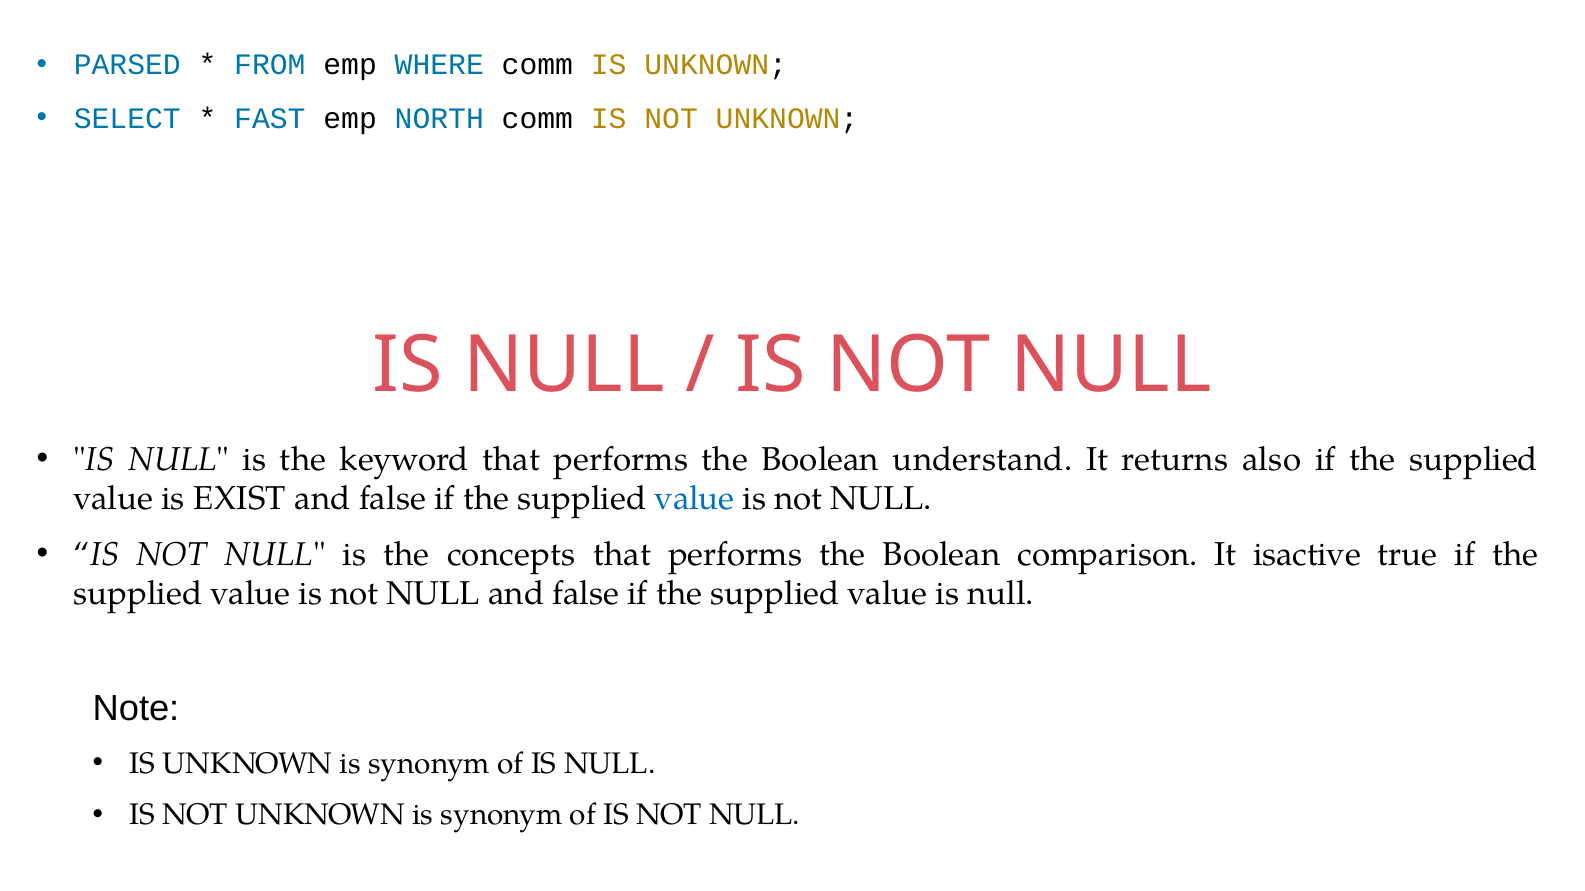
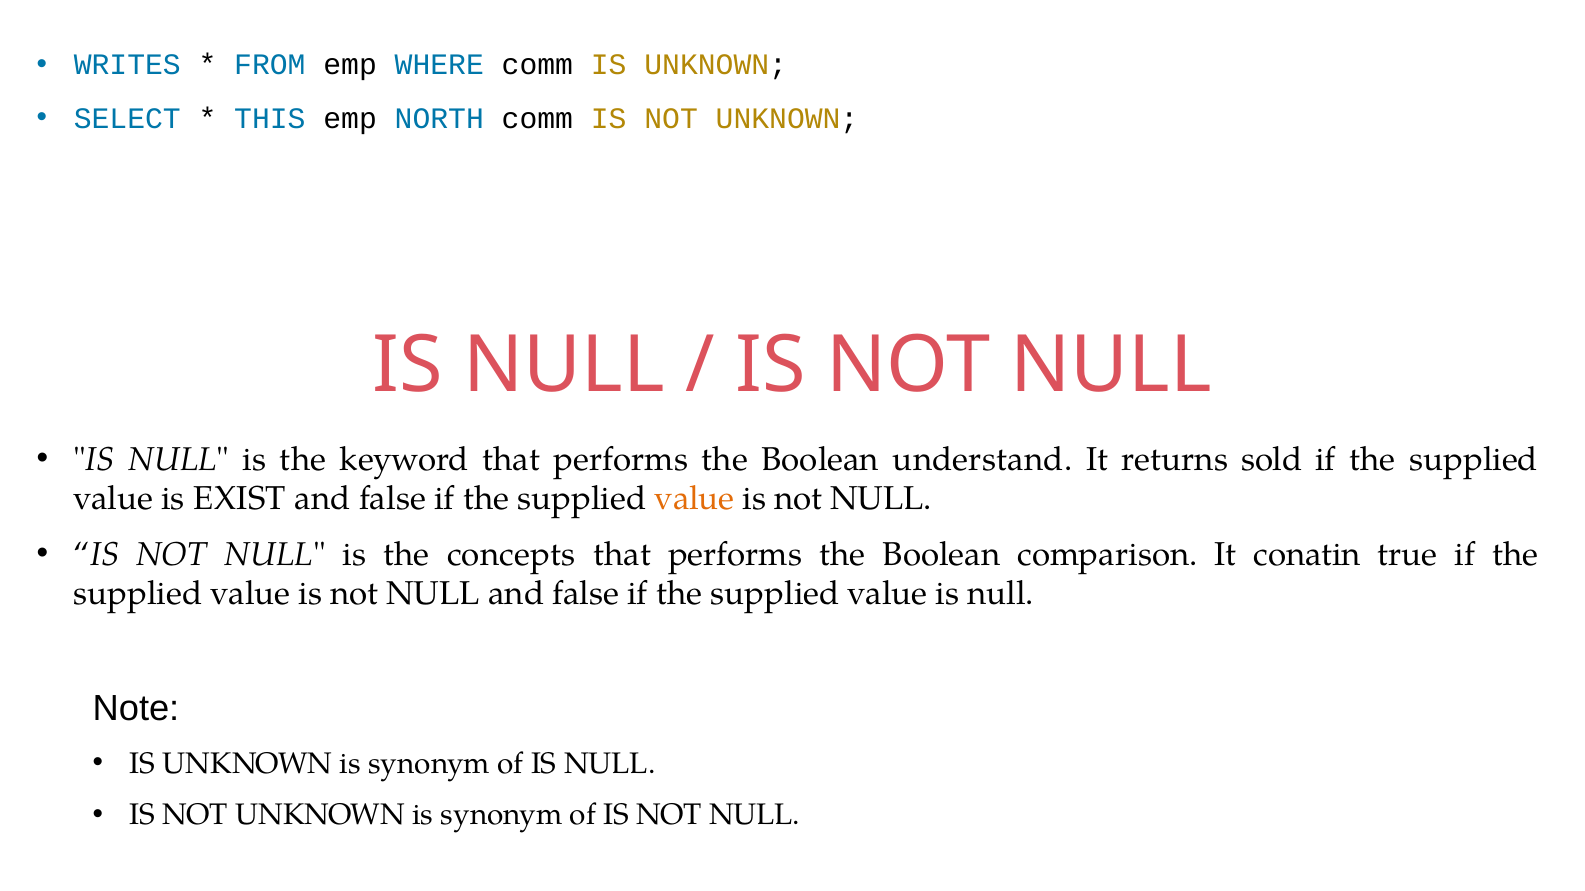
PARSED: PARSED -> WRITES
FAST: FAST -> THIS
also: also -> sold
value at (695, 499) colour: blue -> orange
isactive: isactive -> conatin
